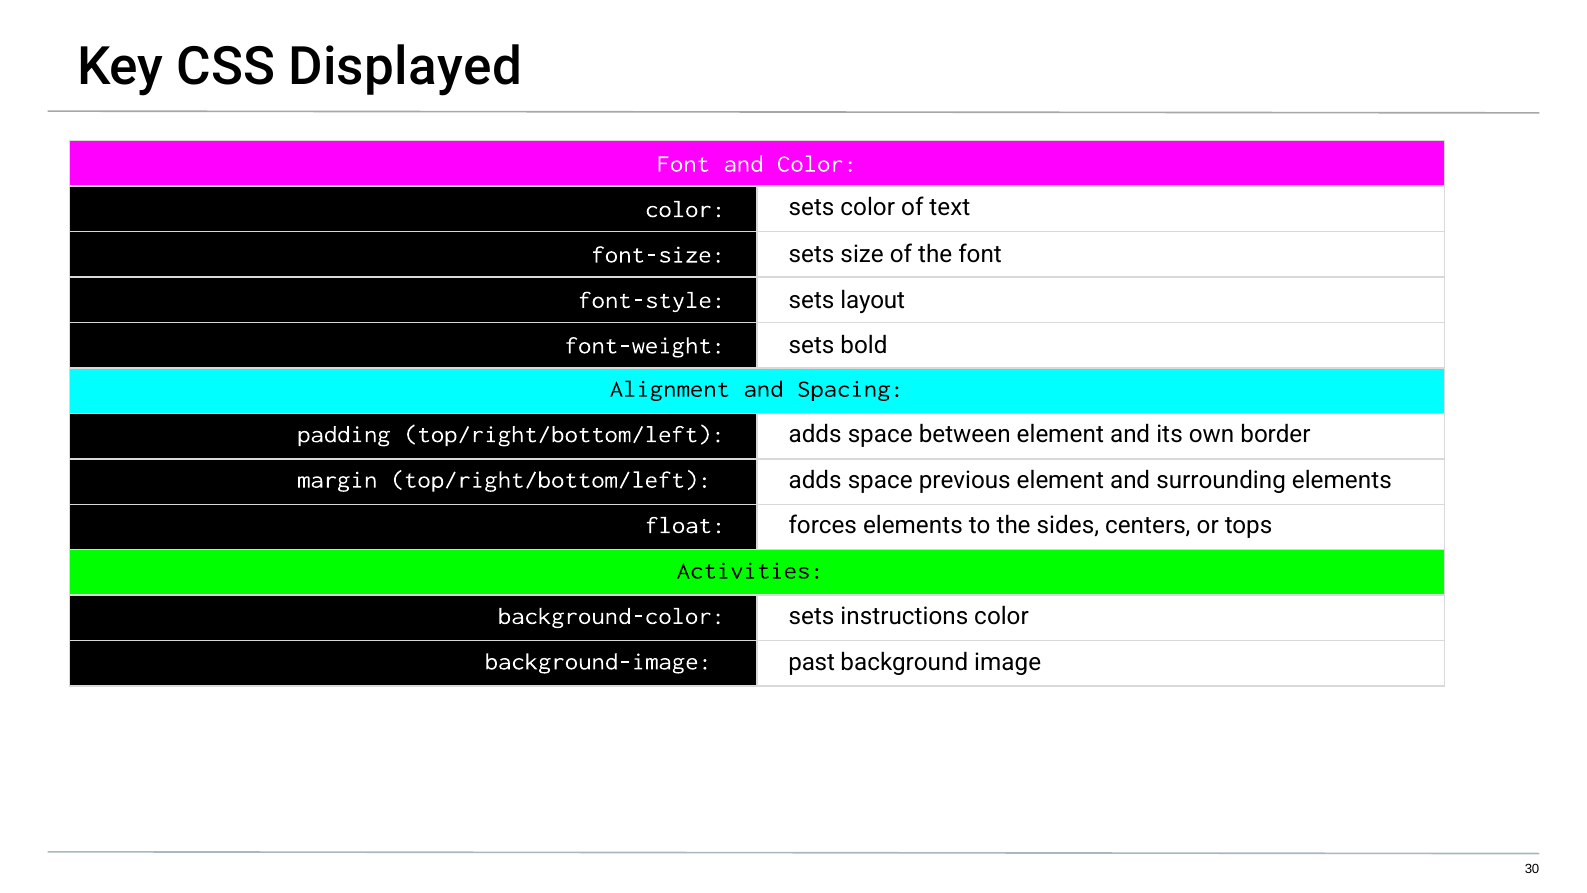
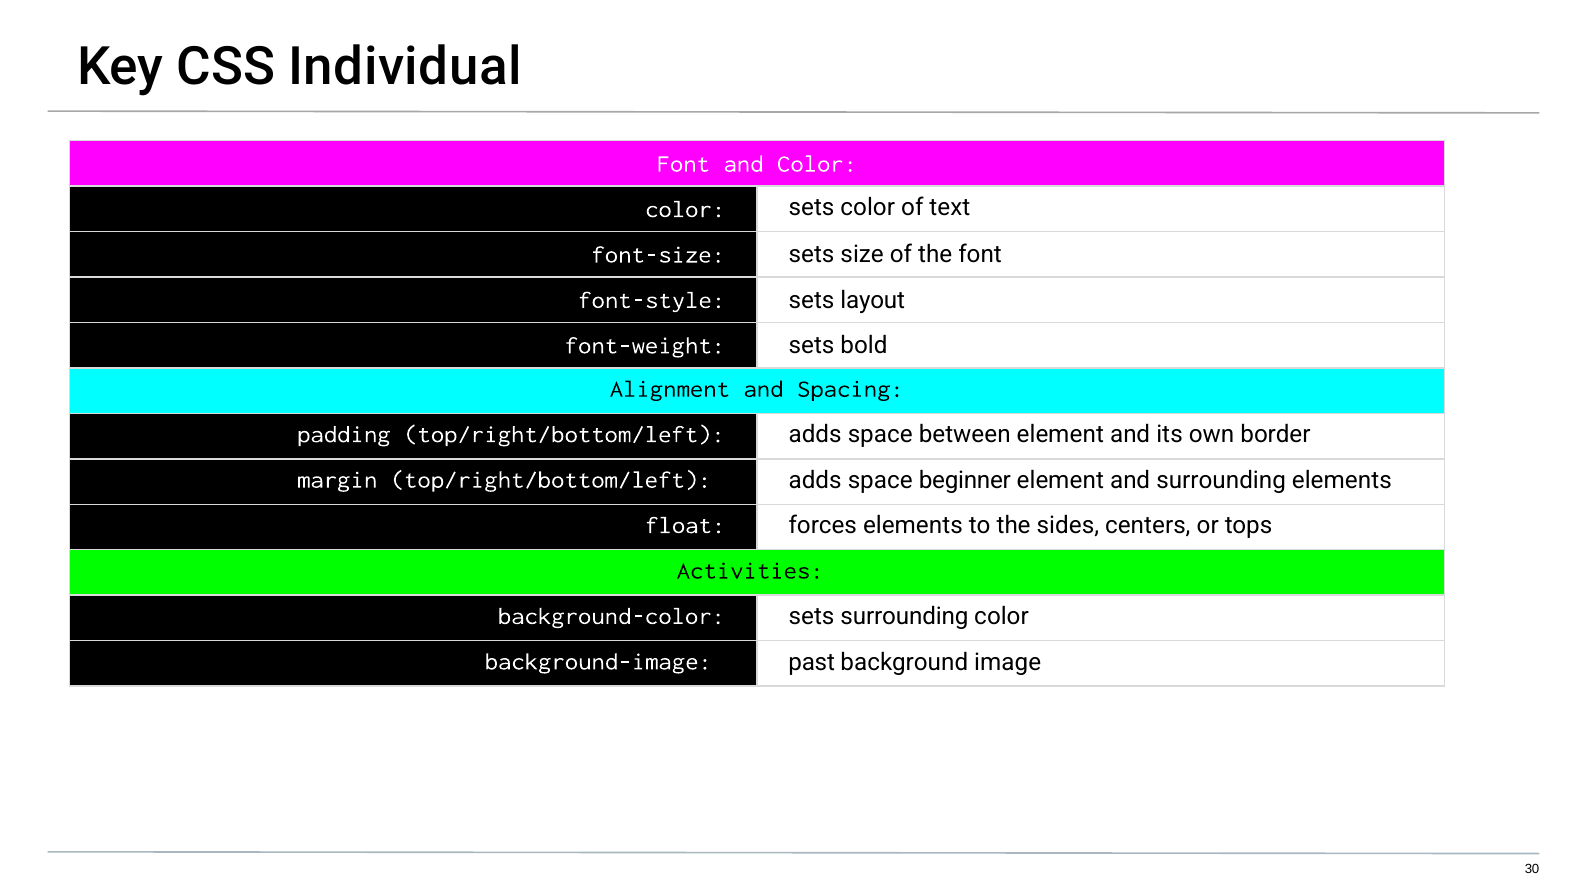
Displayed: Displayed -> Individual
previous: previous -> beginner
sets instructions: instructions -> surrounding
